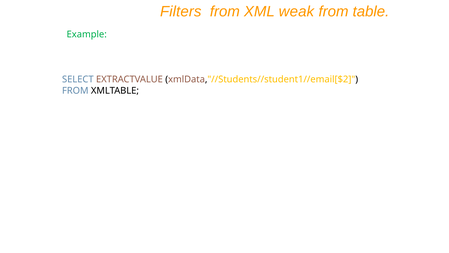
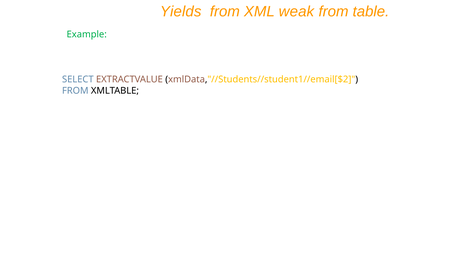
Filters: Filters -> Yields
